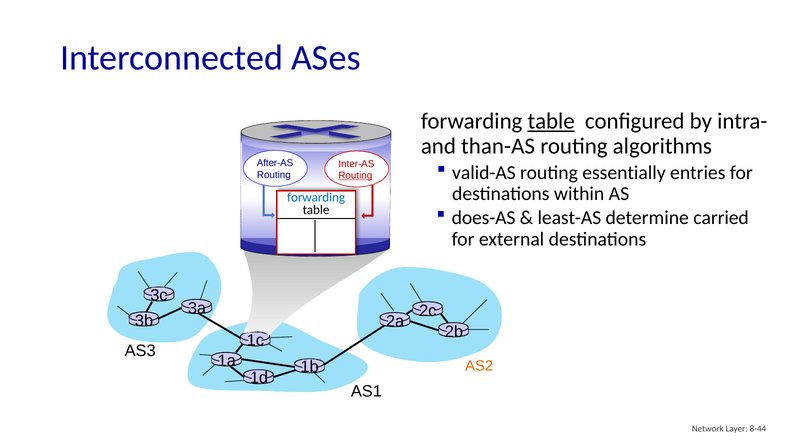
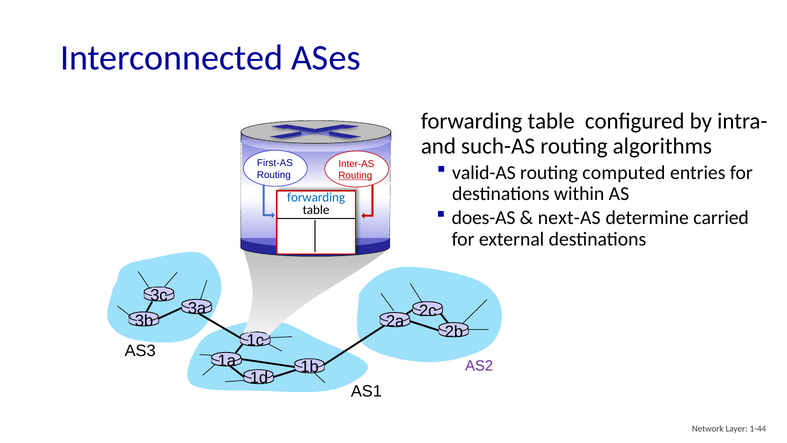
table at (551, 121) underline: present -> none
than-AS: than-AS -> such-AS
After-AS: After-AS -> First-AS
essentially: essentially -> computed
least-AS: least-AS -> next-AS
AS2 colour: orange -> purple
8-44: 8-44 -> 1-44
